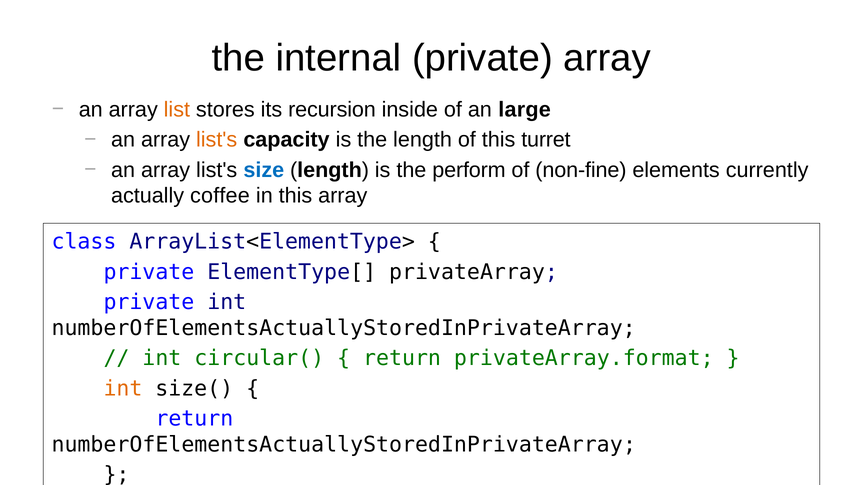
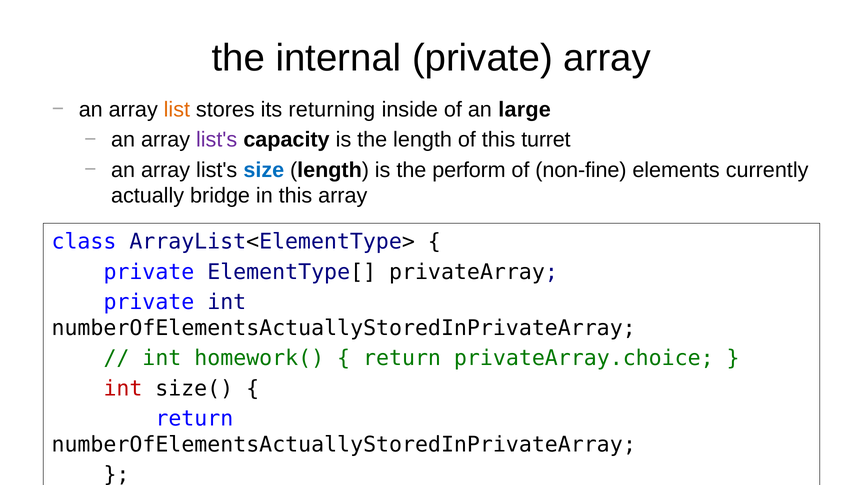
recursion: recursion -> returning
list's at (217, 140) colour: orange -> purple
coffee: coffee -> bridge
circular(: circular( -> homework(
privateArray.format: privateArray.format -> privateArray.choice
int at (123, 389) colour: orange -> red
